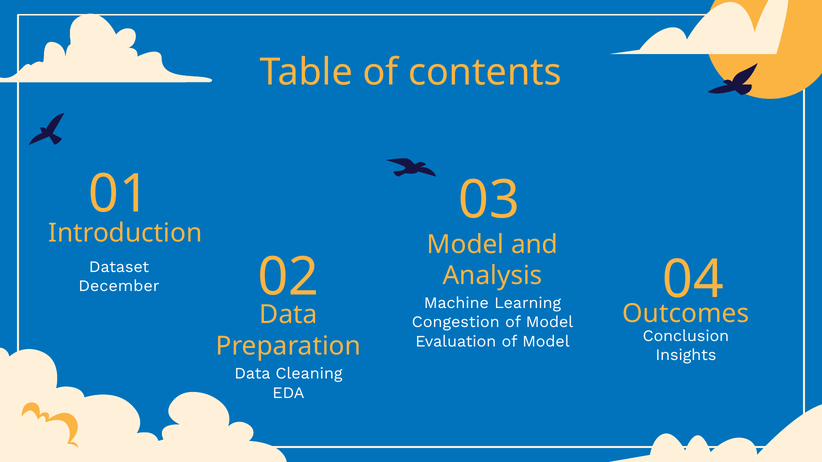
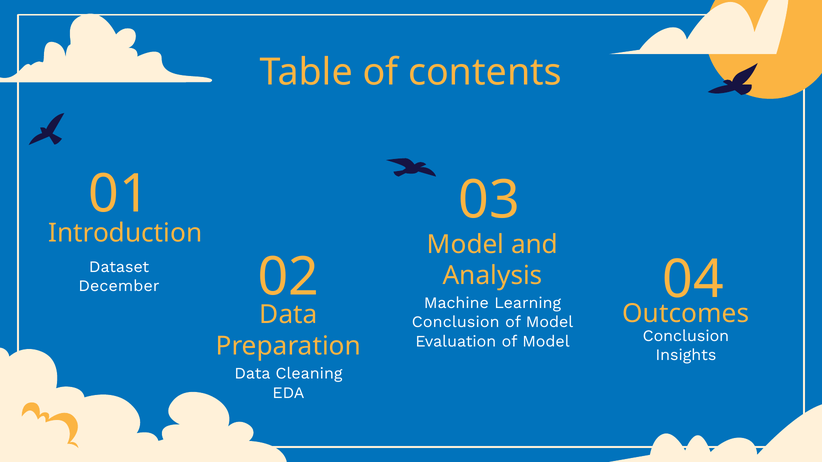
Congestion at (456, 322): Congestion -> Conclusion
